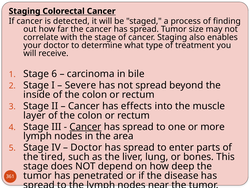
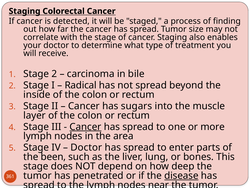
Stage 6: 6 -> 2
Severe: Severe -> Radical
effects: effects -> sugars
tired: tired -> been
disease underline: none -> present
